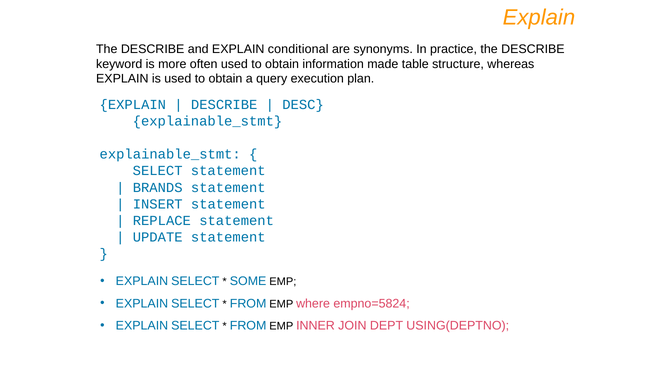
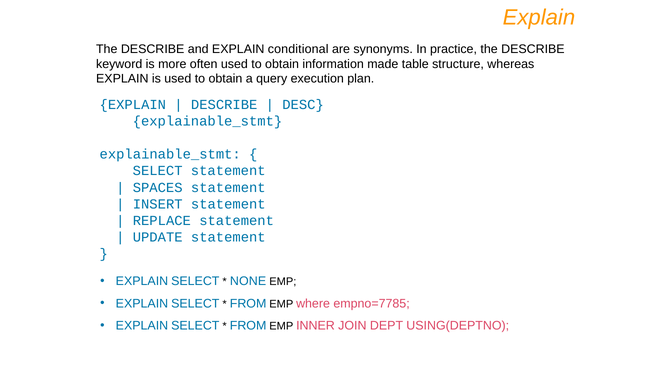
BRANDS: BRANDS -> SPACES
SOME: SOME -> NONE
empno=5824: empno=5824 -> empno=7785
